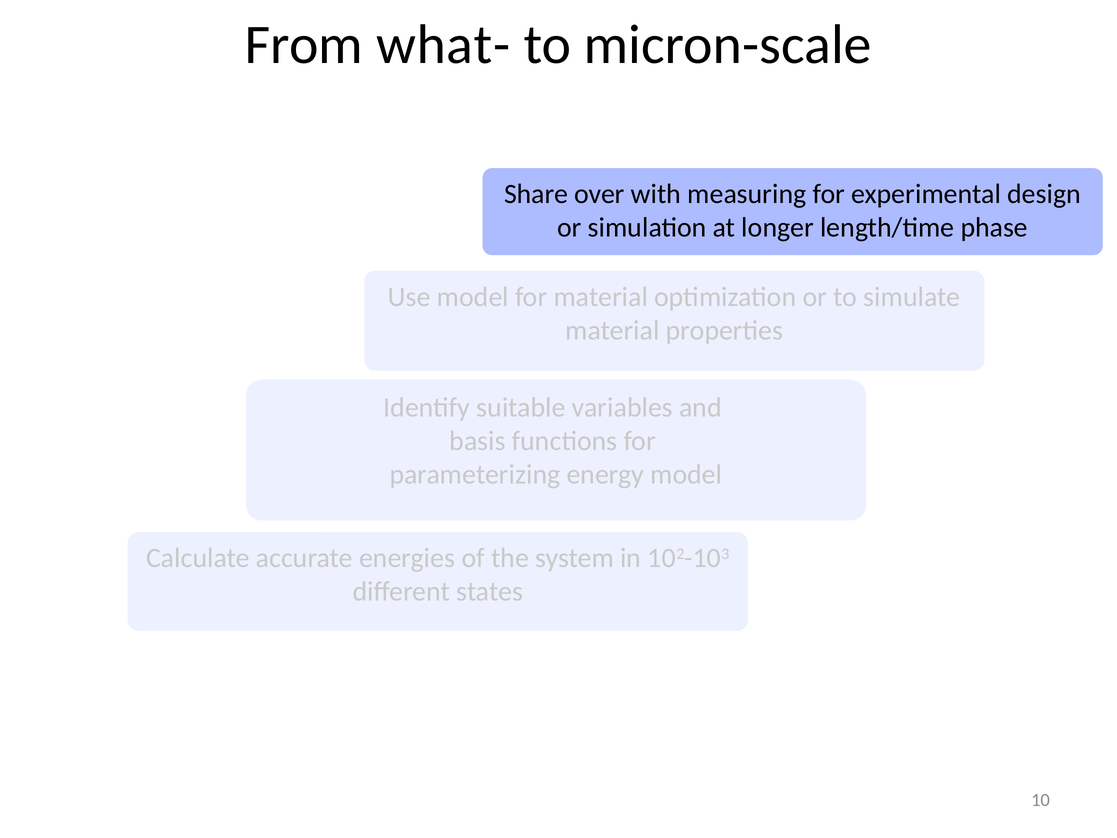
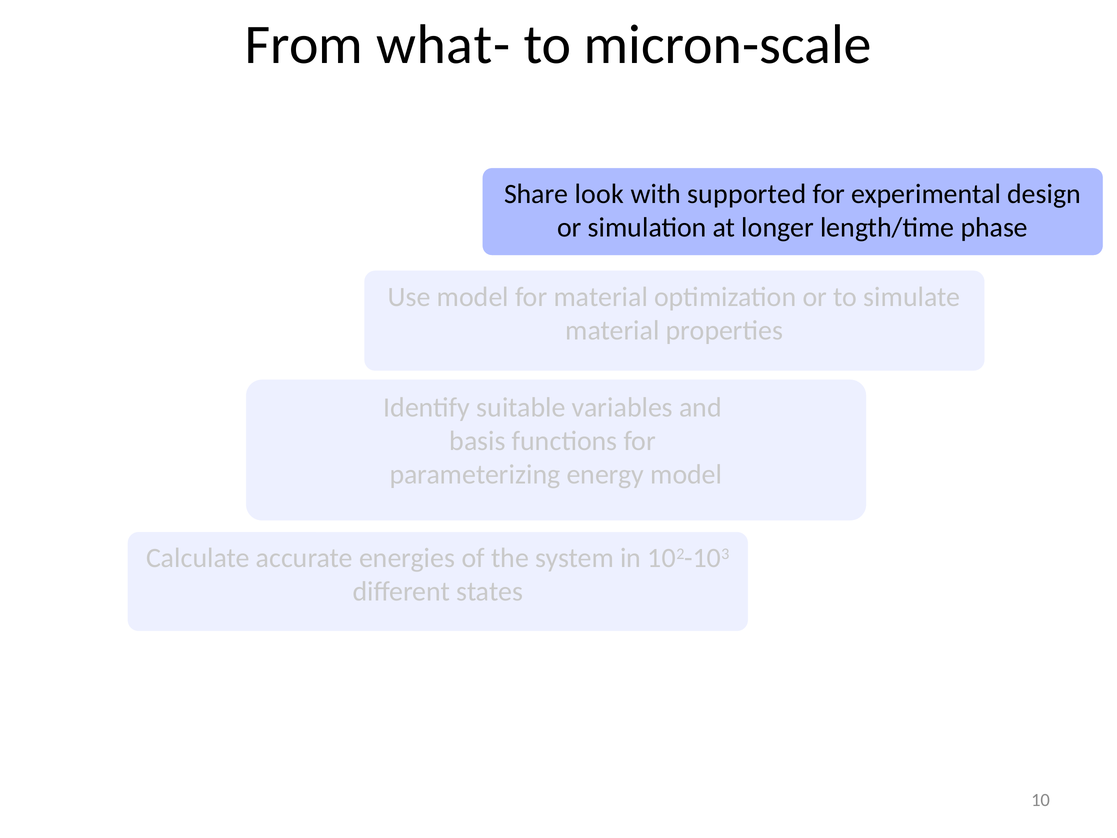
over: over -> look
measuring: measuring -> supported
